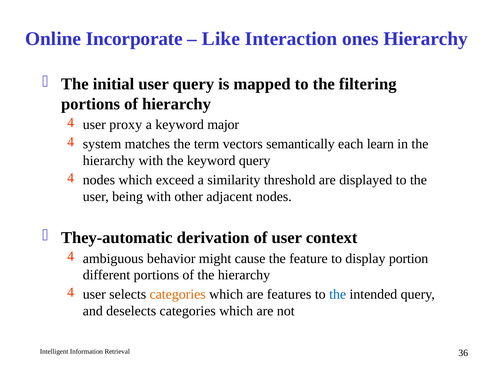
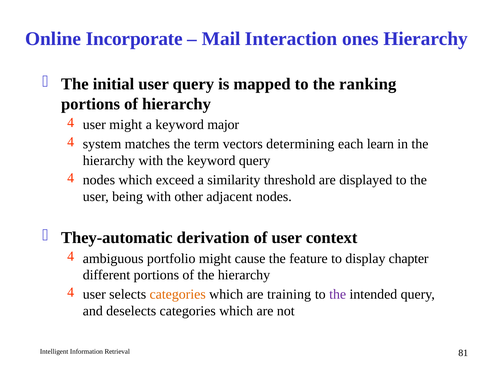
Like: Like -> Mail
filtering: filtering -> ranking
user proxy: proxy -> might
semantically: semantically -> determining
behavior: behavior -> portfolio
portion: portion -> chapter
features: features -> training
the at (338, 295) colour: blue -> purple
36: 36 -> 81
